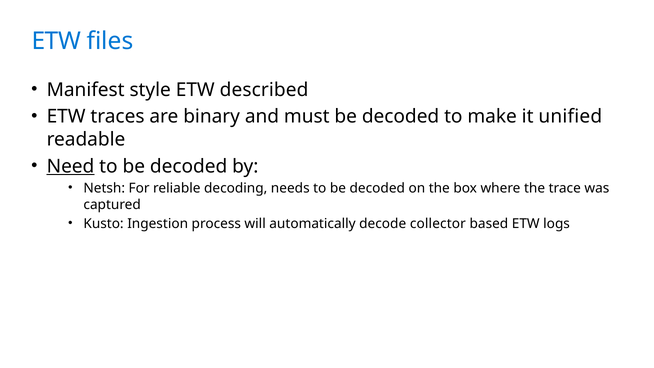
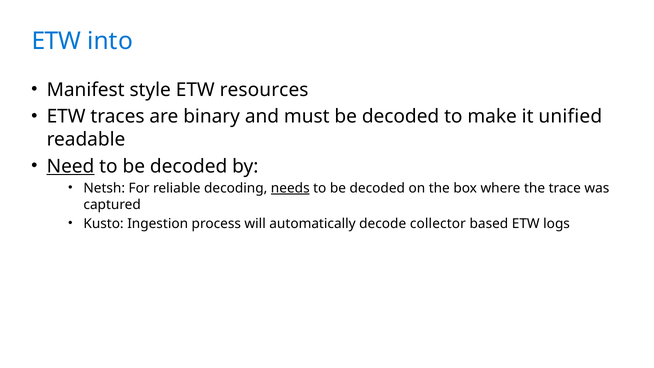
files: files -> into
described: described -> resources
needs underline: none -> present
